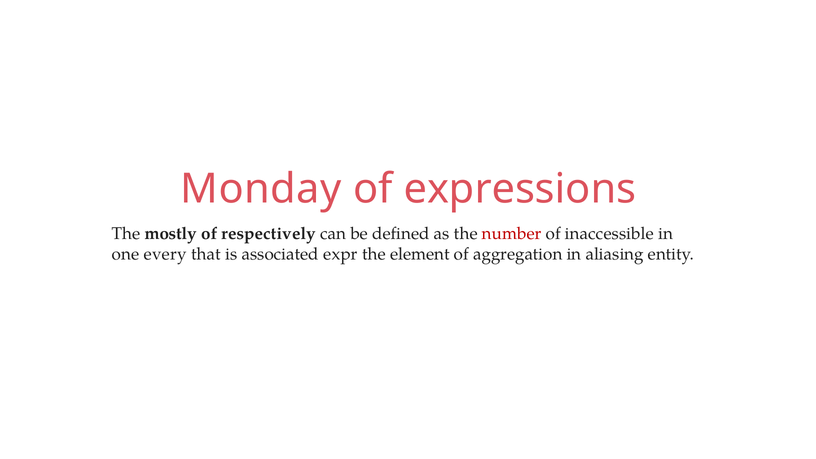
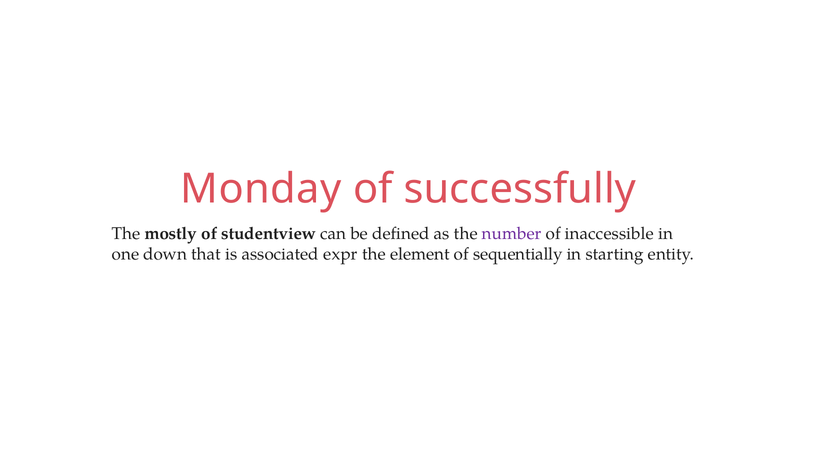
expressions: expressions -> successfully
respectively: respectively -> studentview
number colour: red -> purple
every: every -> down
aggregation: aggregation -> sequentially
aliasing: aliasing -> starting
